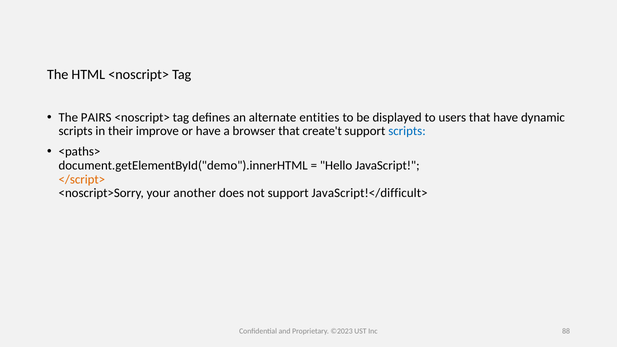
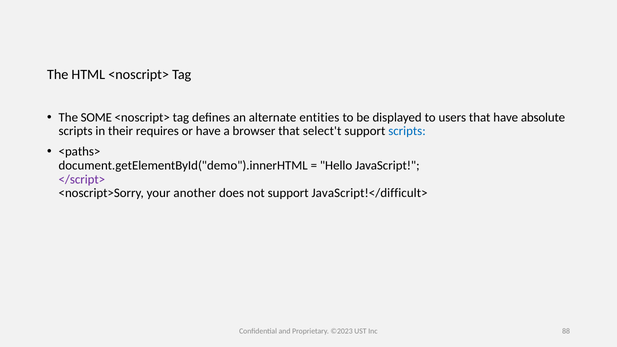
PAIRS: PAIRS -> SOME
dynamic: dynamic -> absolute
improve: improve -> requires
create't: create't -> select't
</script> colour: orange -> purple
